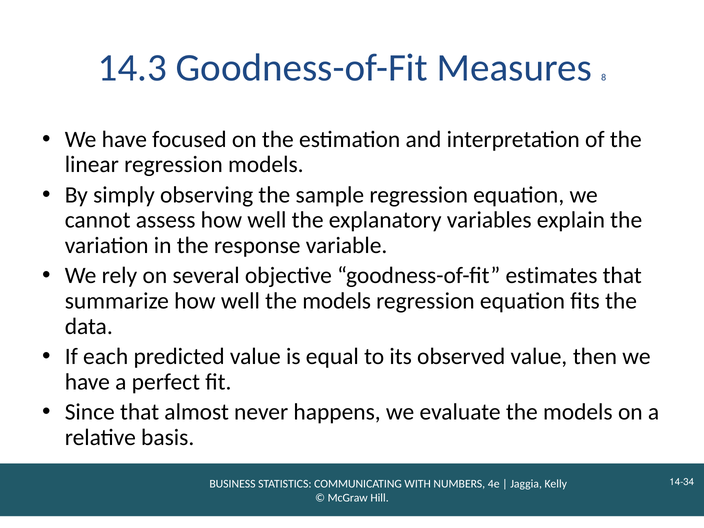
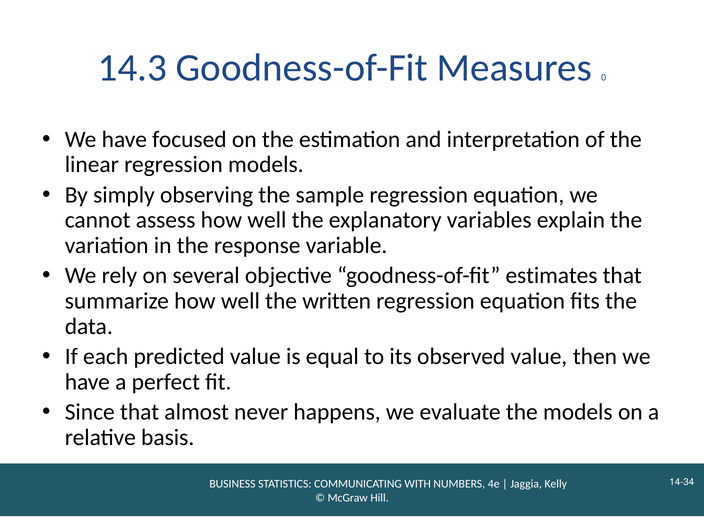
8: 8 -> 0
well the models: models -> written
